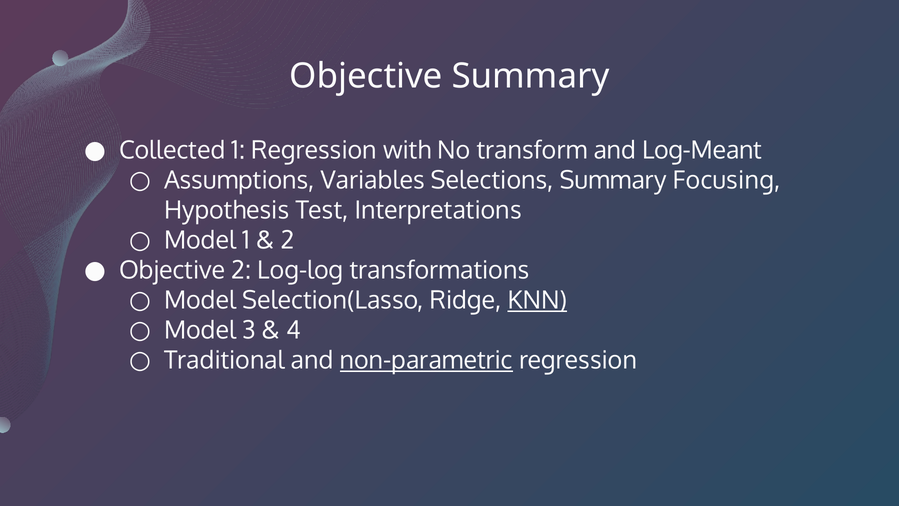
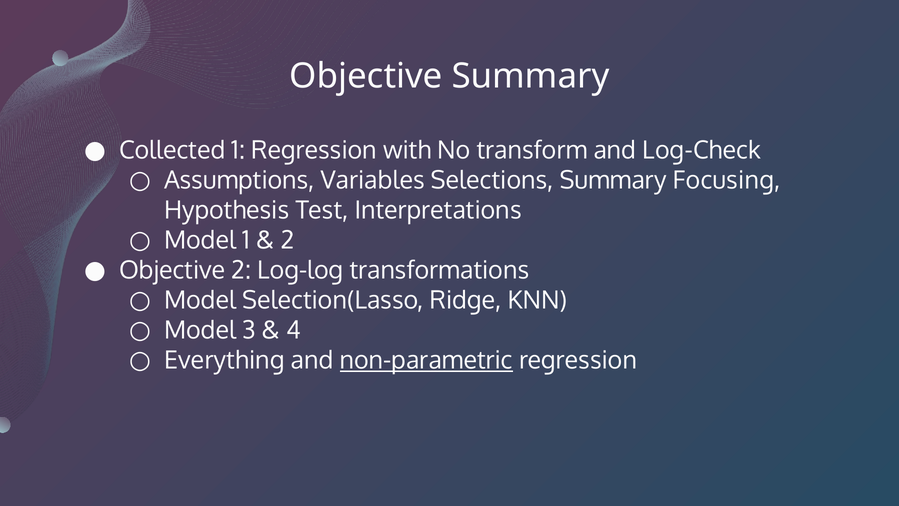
Log-Meant: Log-Meant -> Log-Check
KNN underline: present -> none
Traditional: Traditional -> Everything
